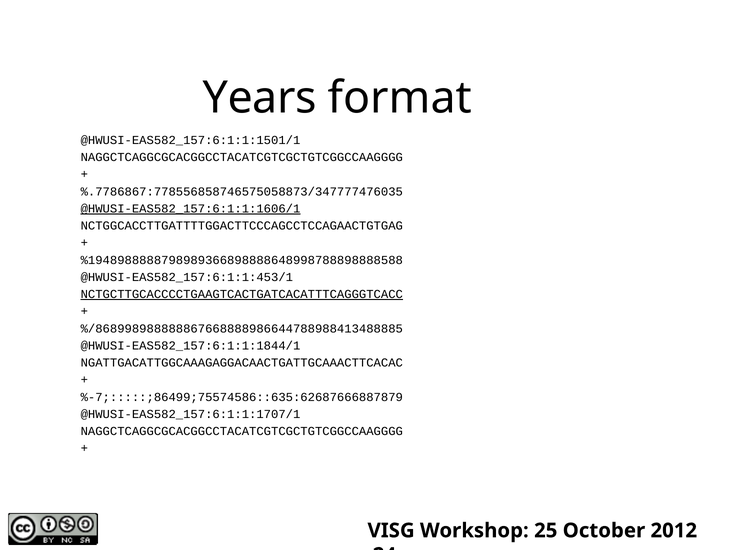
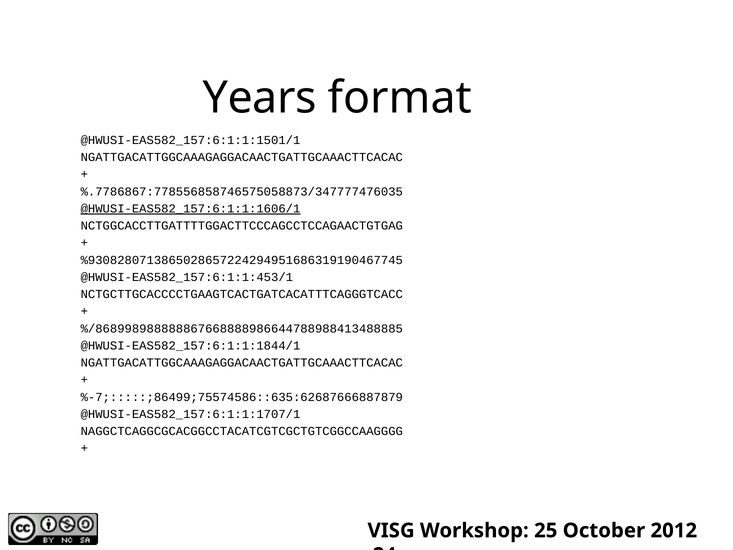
NAGGCTCAGGCGCACGGCCTACATCGTCGCTGTCGGCCAAGGGG at (242, 157): NAGGCTCAGGCGCACGGCCTACATCGTCGCTGTCGGCCAAGGGG -> NGATTGACATTGGCAAAGAGGACAACTGATTGCAAACTTCACAC
%1948988888798989366898888648998788898888588: %1948988888798989366898888648998788898888588 -> %9308280713865028657224294951686319190467745
NCTGCTTGCACCCCTGAAGTCACTGATCACATTTCAGGGTCACC underline: present -> none
